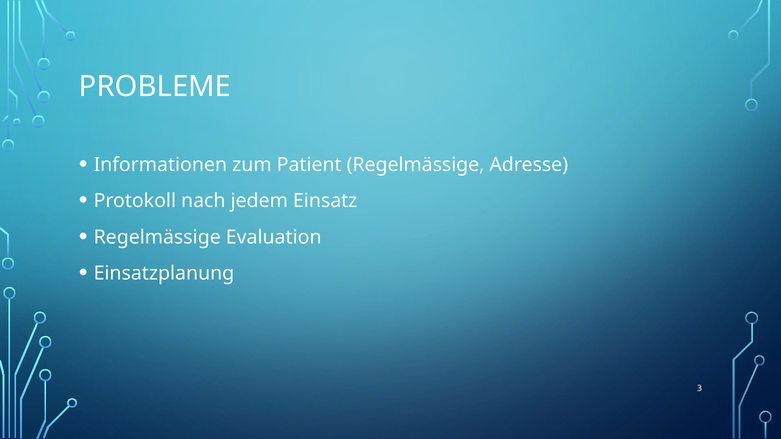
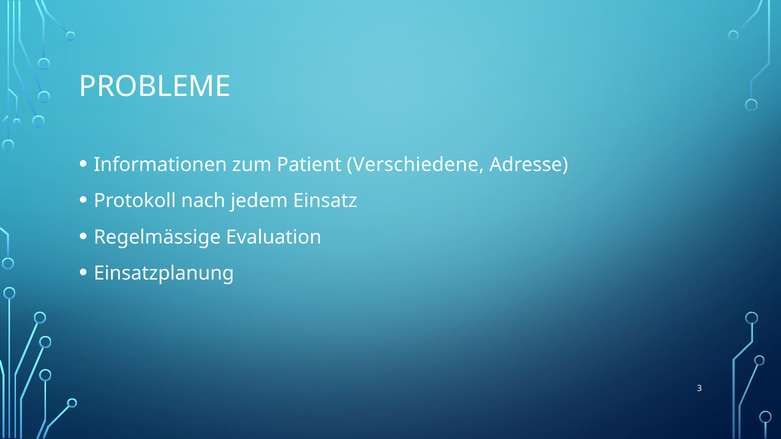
Patient Regelmässige: Regelmässige -> Verschiedene
